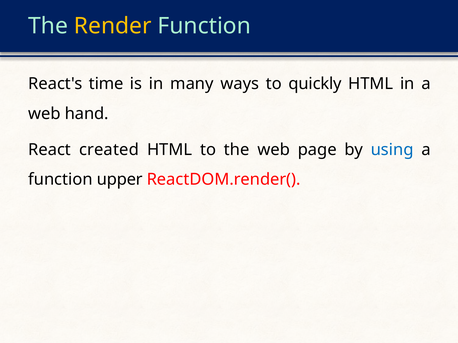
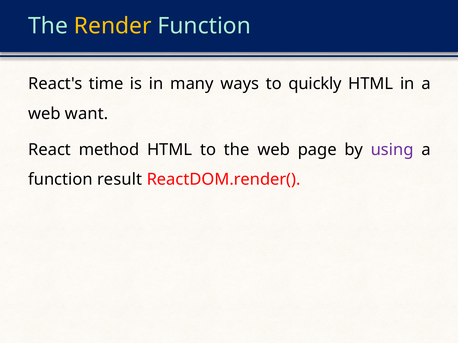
hand: hand -> want
created: created -> method
using colour: blue -> purple
upper: upper -> result
